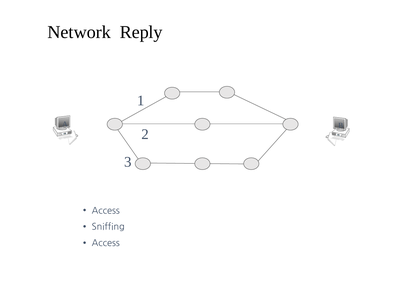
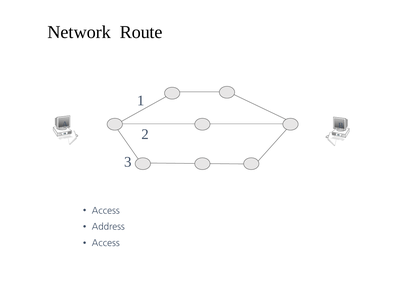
Reply: Reply -> Route
Sniffing: Sniffing -> Address
